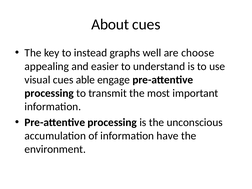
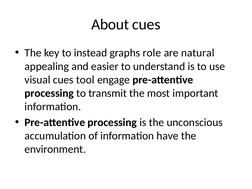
well: well -> role
choose: choose -> natural
able: able -> tool
